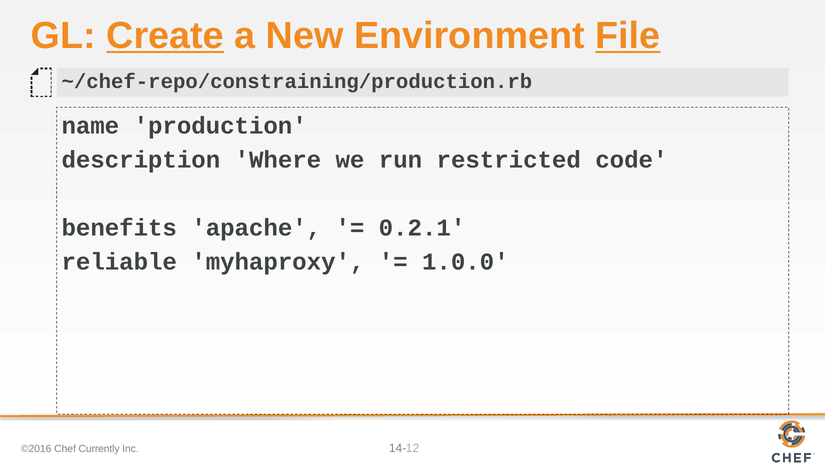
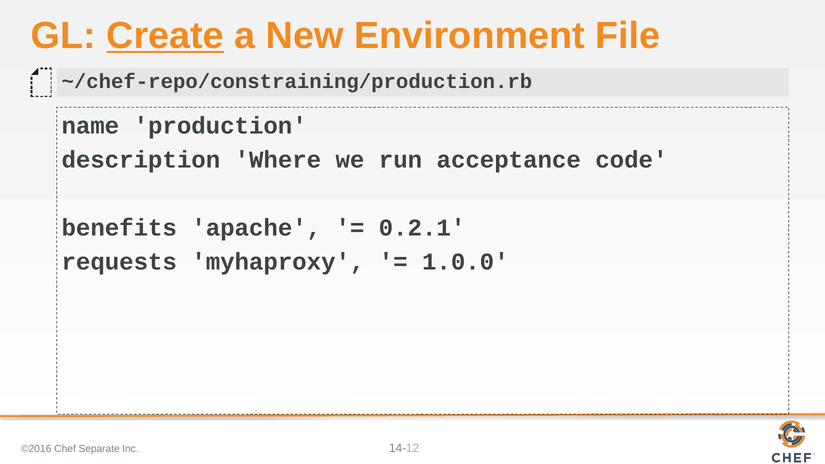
File underline: present -> none
restricted: restricted -> acceptance
reliable: reliable -> requests
Currently: Currently -> Separate
